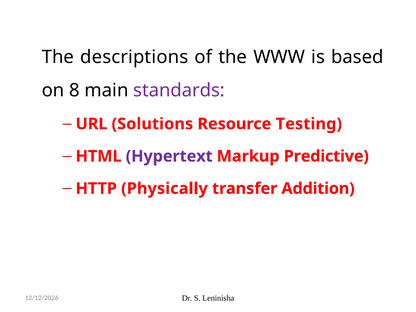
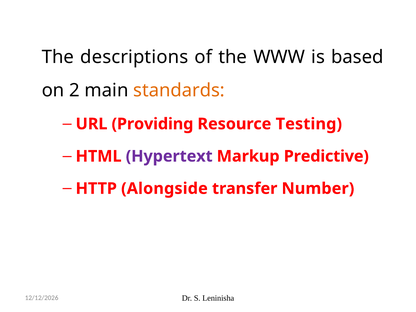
8: 8 -> 2
standards colour: purple -> orange
Solutions: Solutions -> Providing
Physically: Physically -> Alongside
Addition: Addition -> Number
